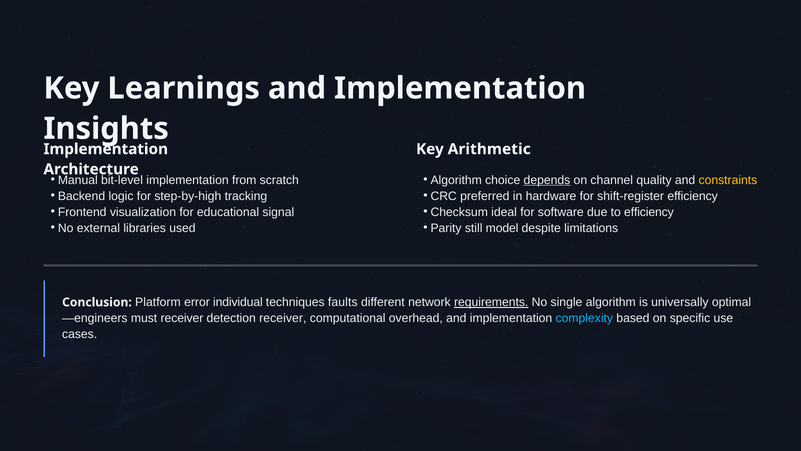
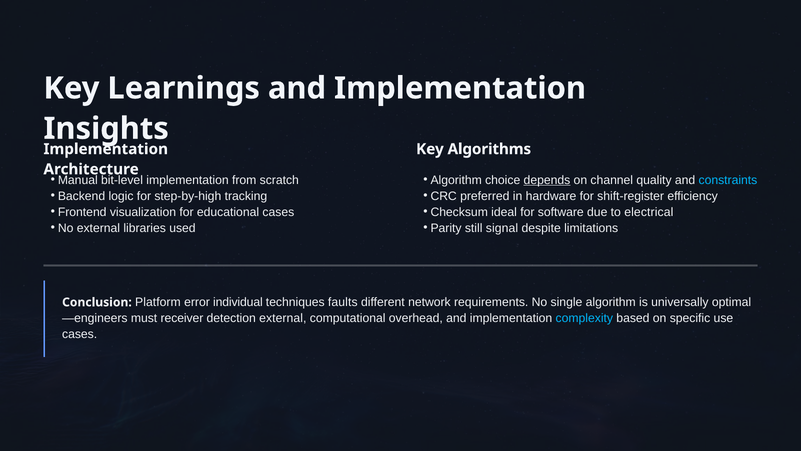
Arithmetic: Arithmetic -> Algorithms
constraints colour: yellow -> light blue
educational signal: signal -> cases
to efficiency: efficiency -> electrical
model: model -> signal
requirements underline: present -> none
detection receiver: receiver -> external
